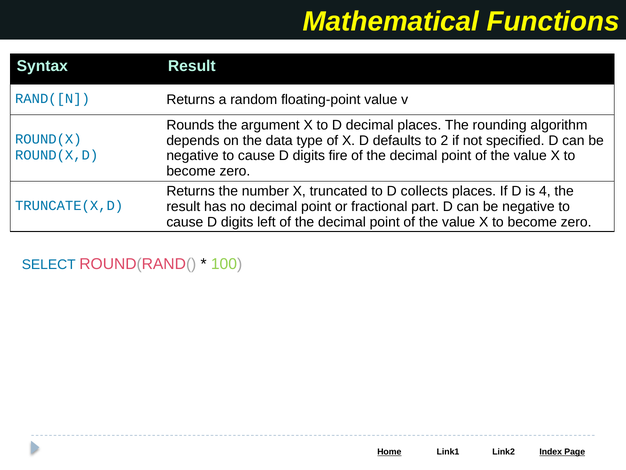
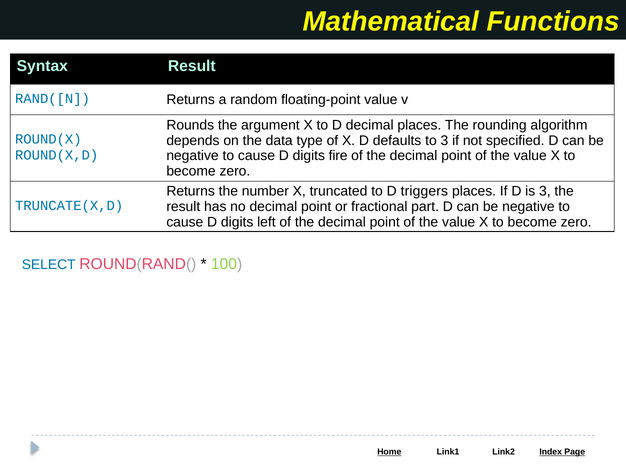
to 2: 2 -> 3
collects: collects -> triggers
is 4: 4 -> 3
